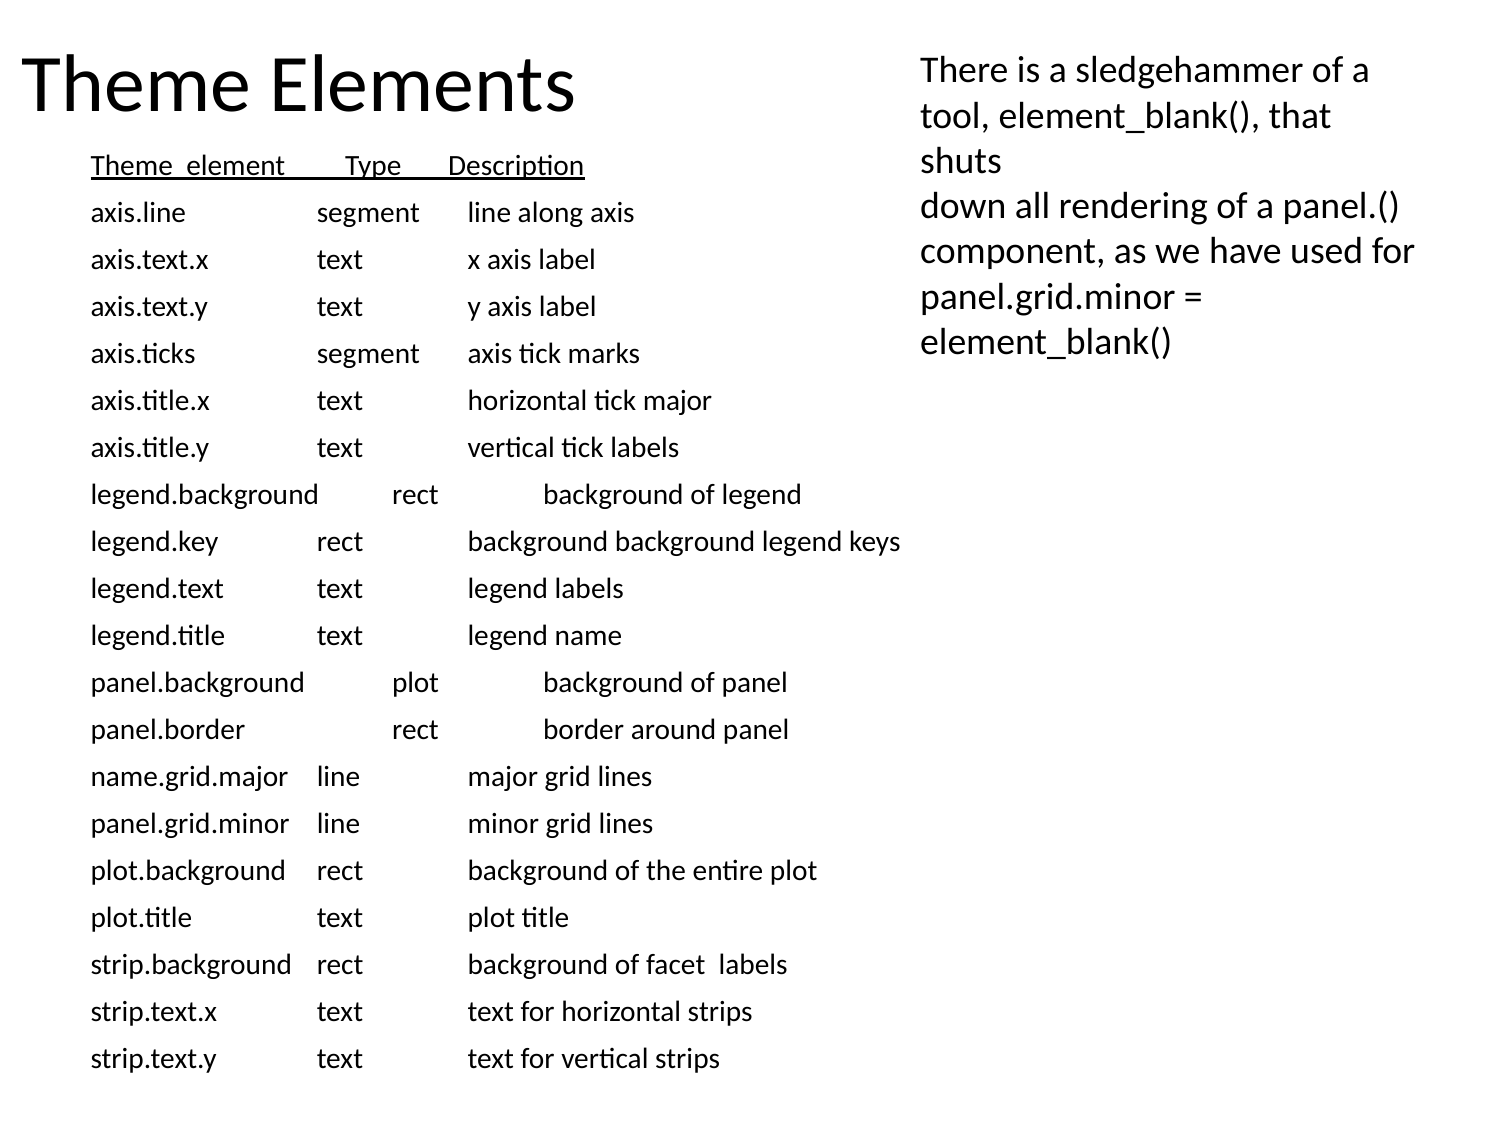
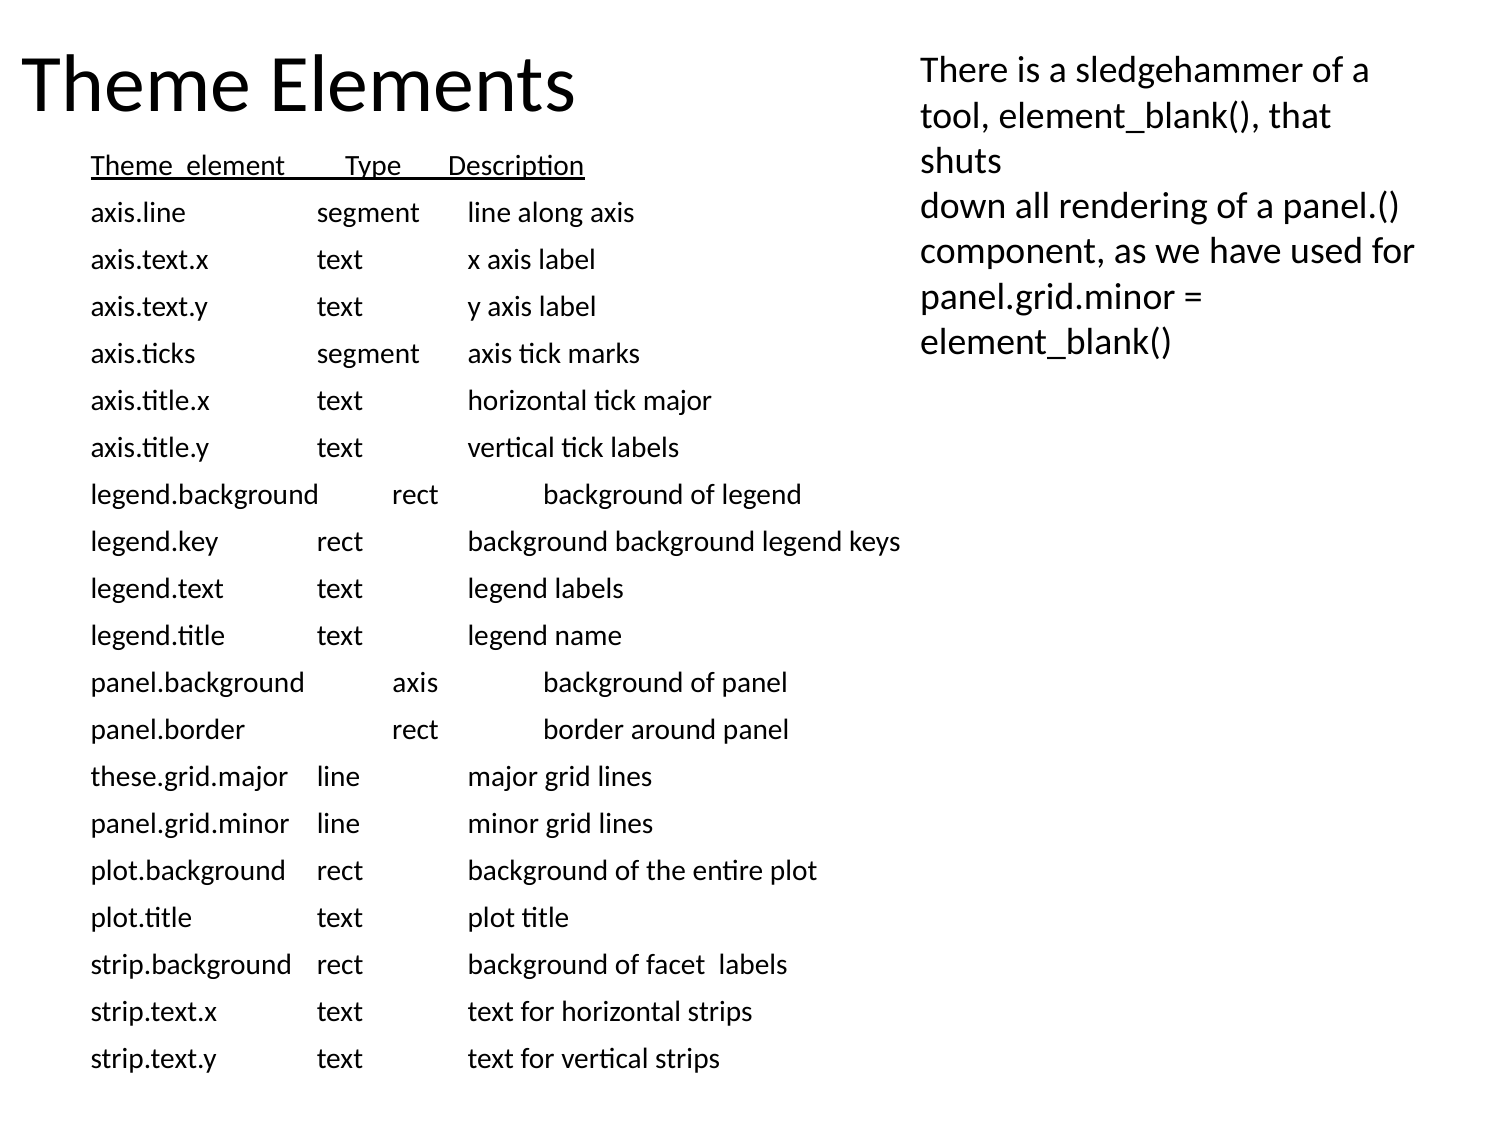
panel.background plot: plot -> axis
name.grid.major: name.grid.major -> these.grid.major
